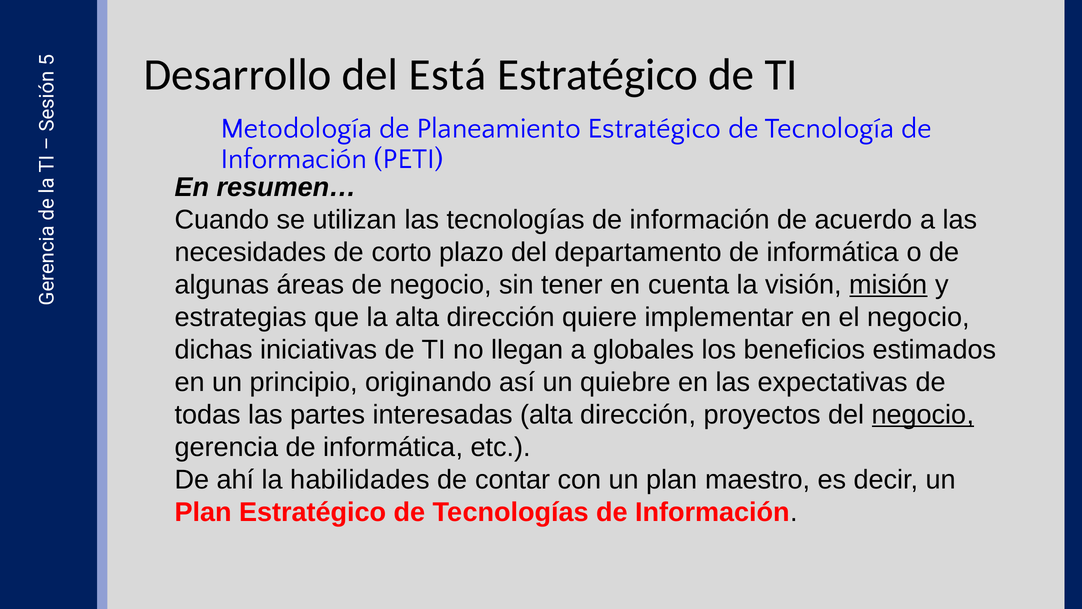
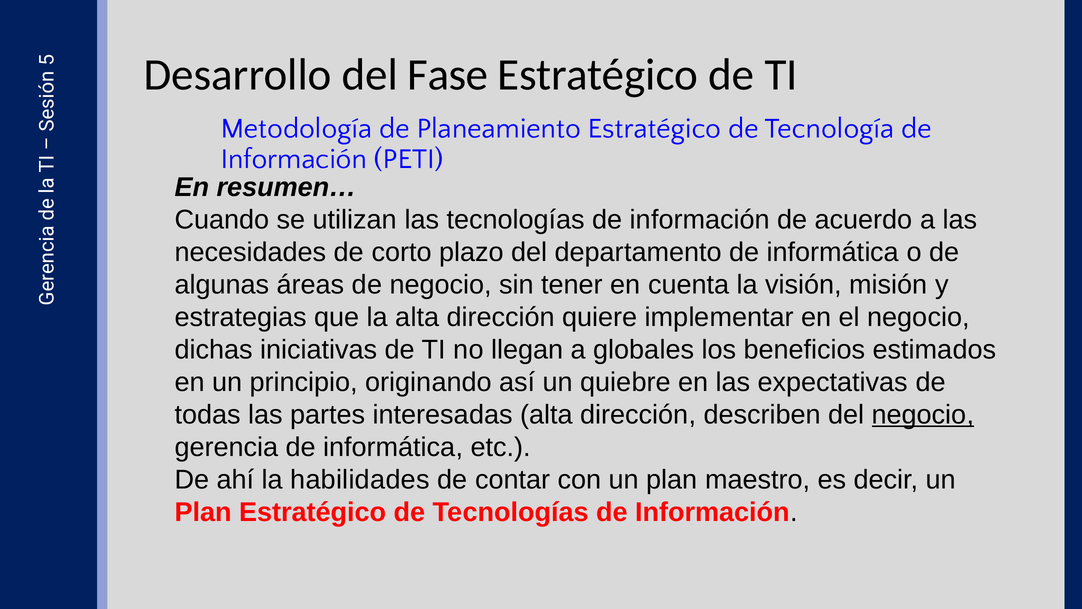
Está: Está -> Fase
misión underline: present -> none
proyectos: proyectos -> describen
